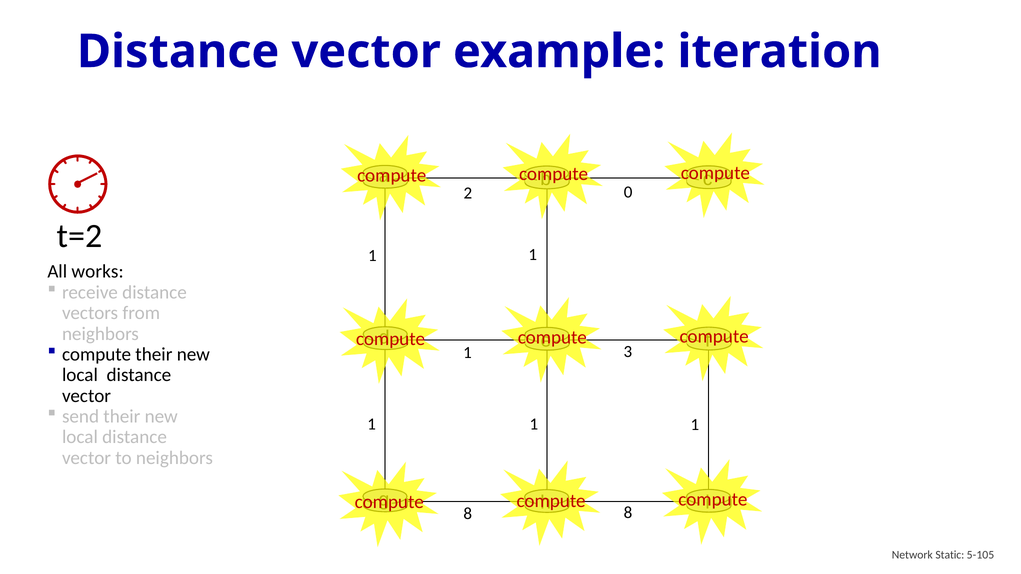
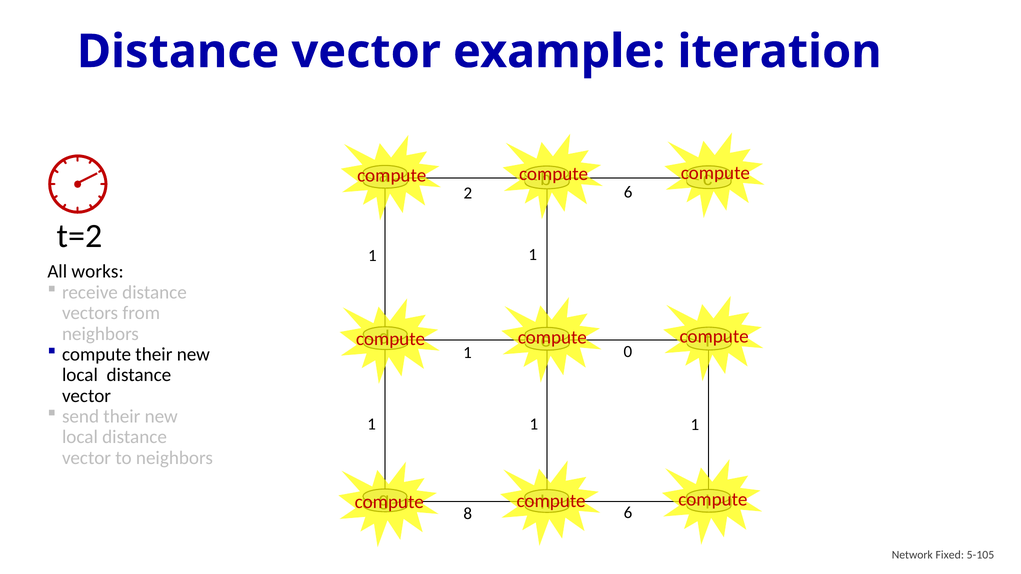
2 0: 0 -> 6
3: 3 -> 0
8 8: 8 -> 6
Static: Static -> Fixed
